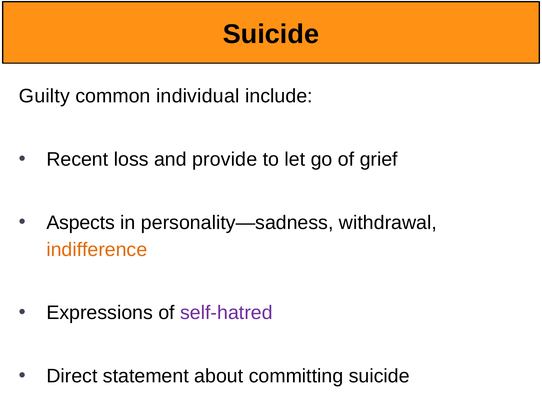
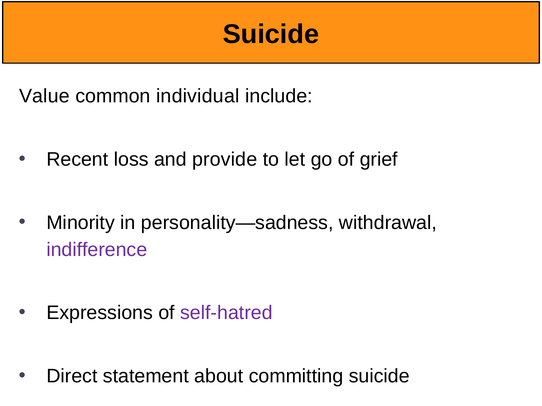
Guilty: Guilty -> Value
Aspects: Aspects -> Minority
indifference colour: orange -> purple
